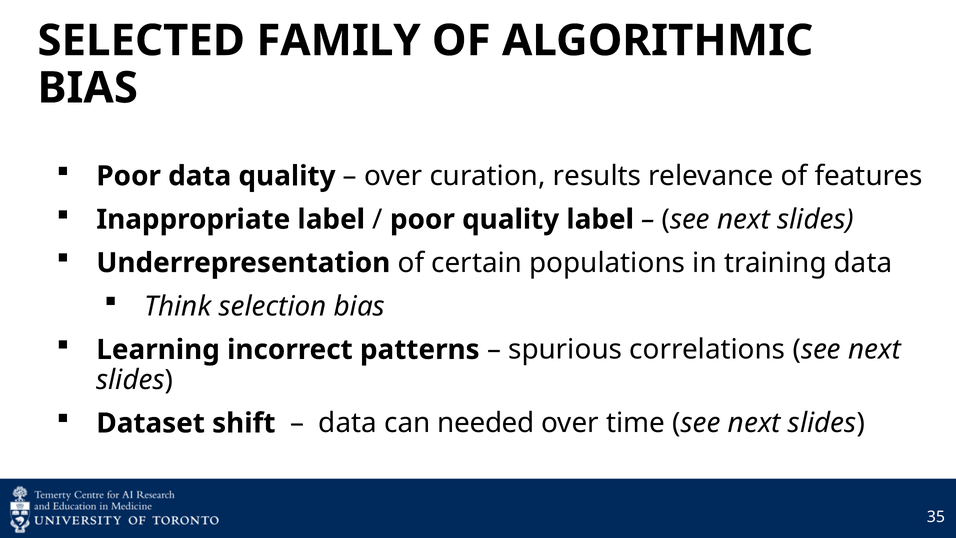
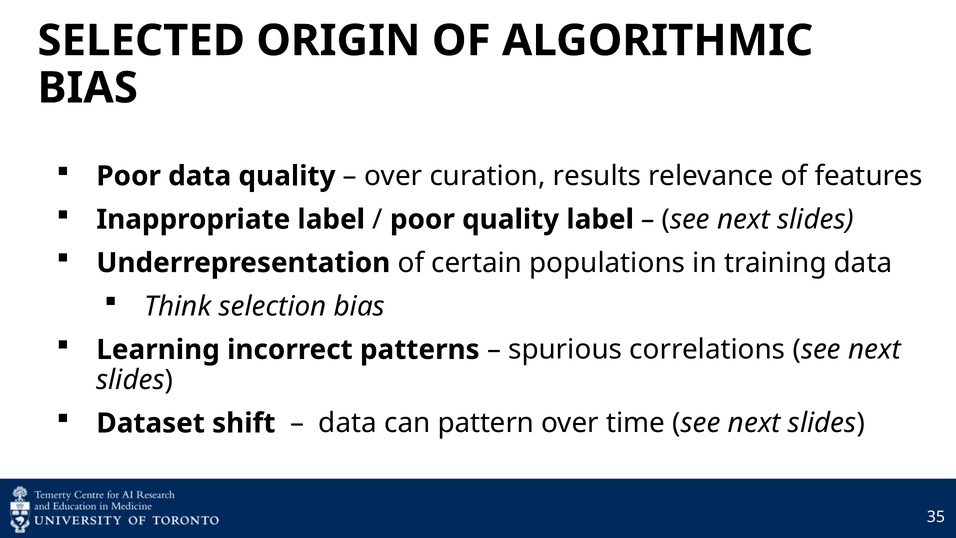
FAMILY: FAMILY -> ORIGIN
needed: needed -> pattern
